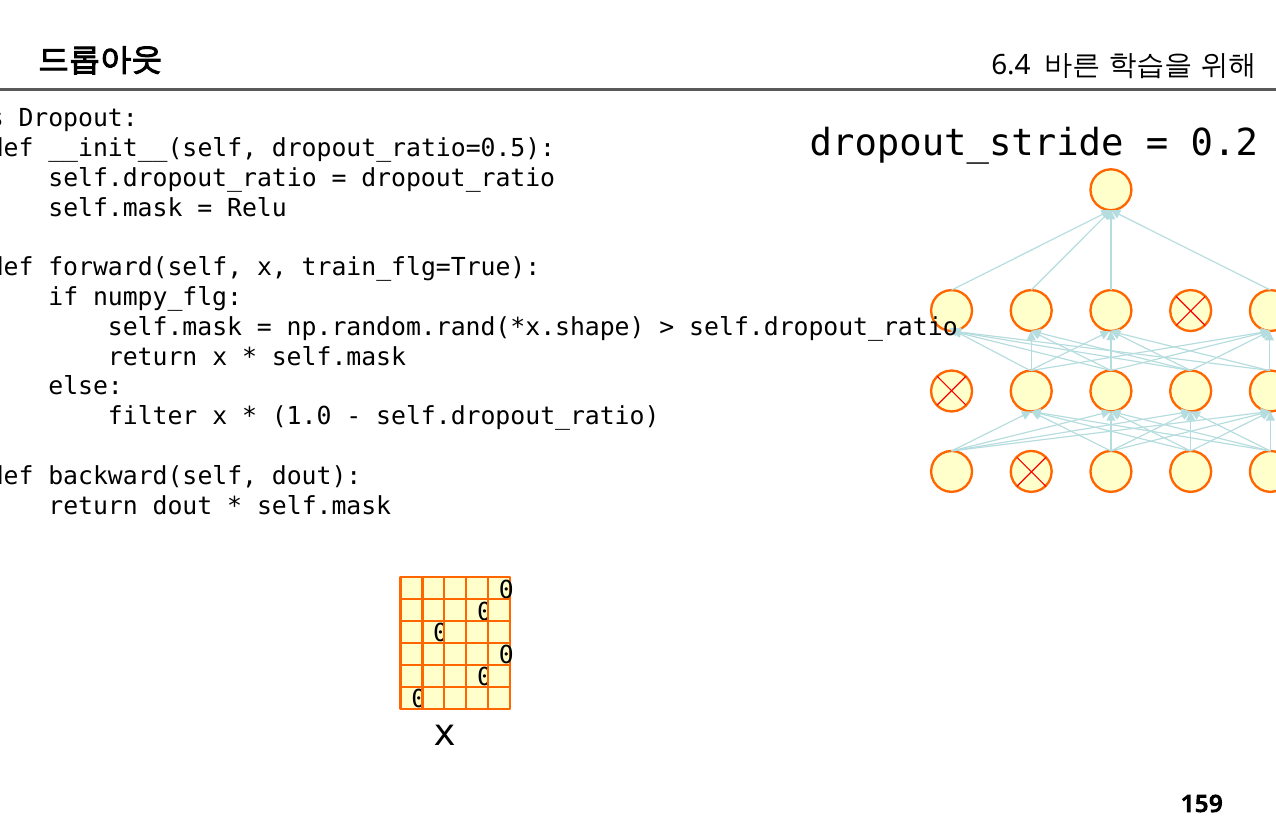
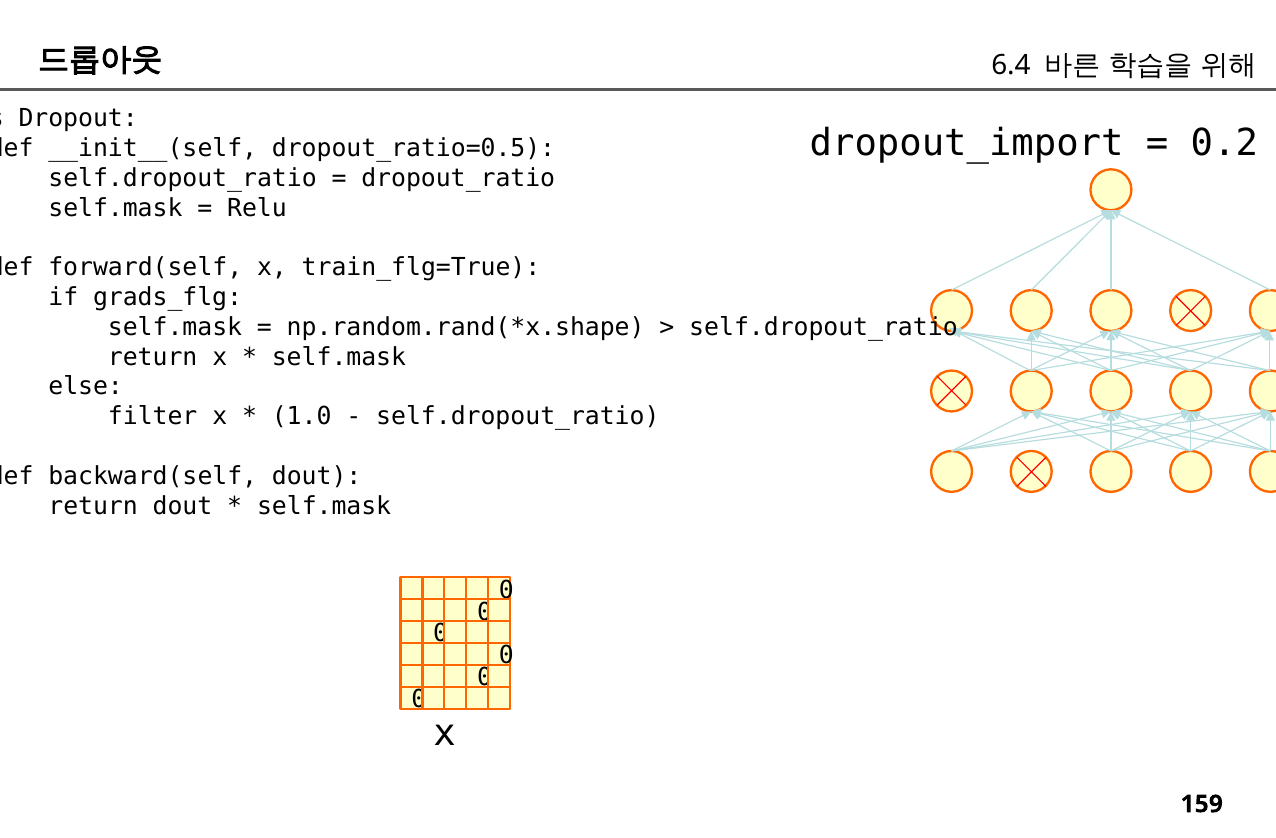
dropout_stride: dropout_stride -> dropout_import
numpy_flg: numpy_flg -> grads_flg
